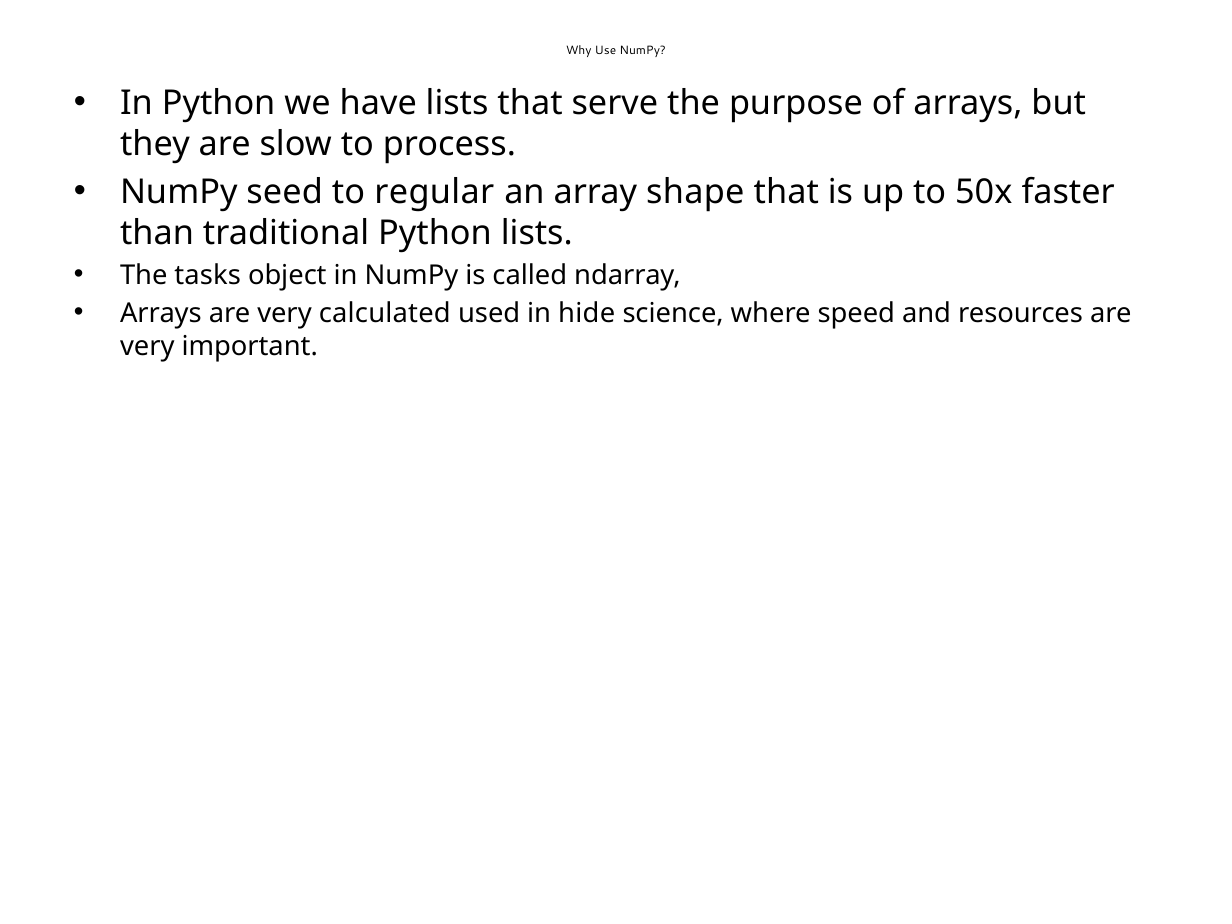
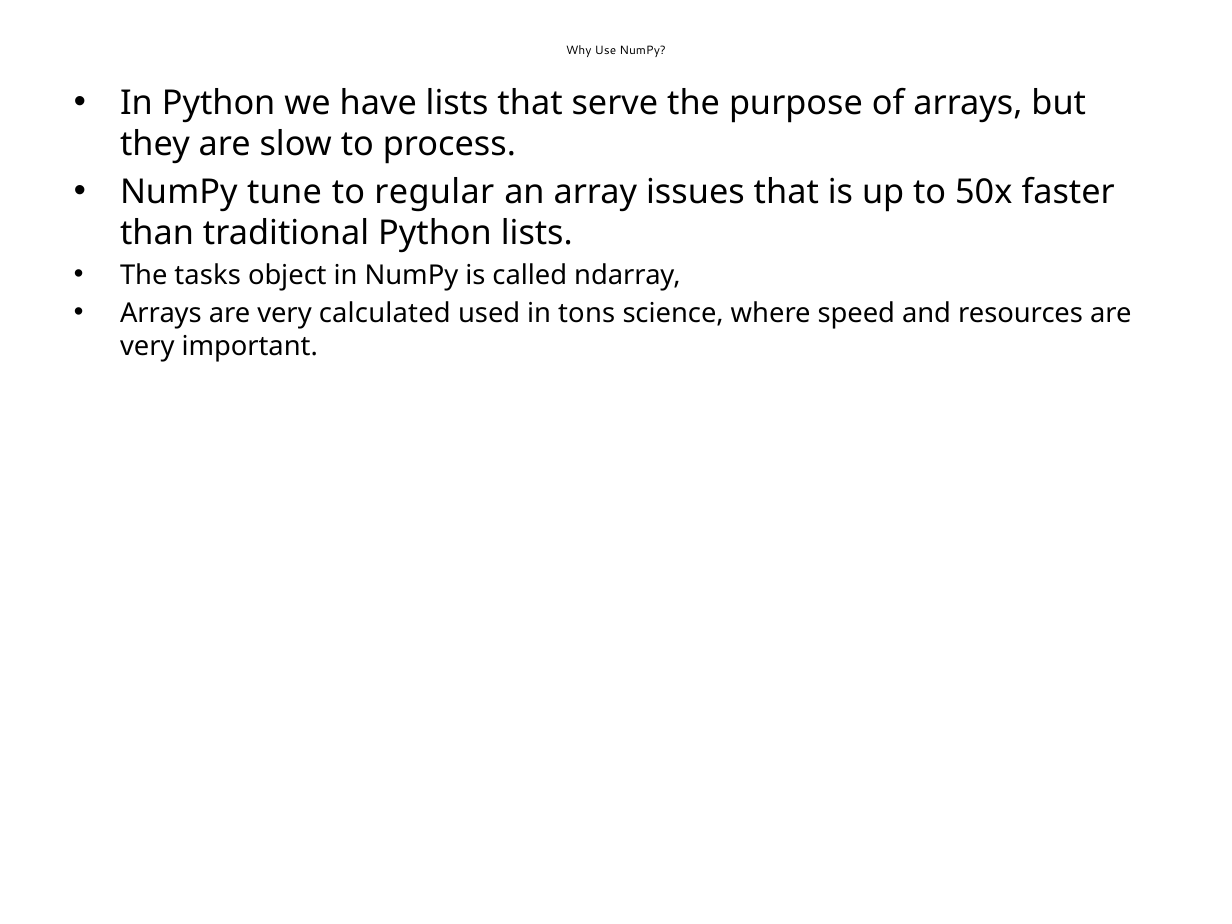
seed: seed -> tune
shape: shape -> issues
hide: hide -> tons
